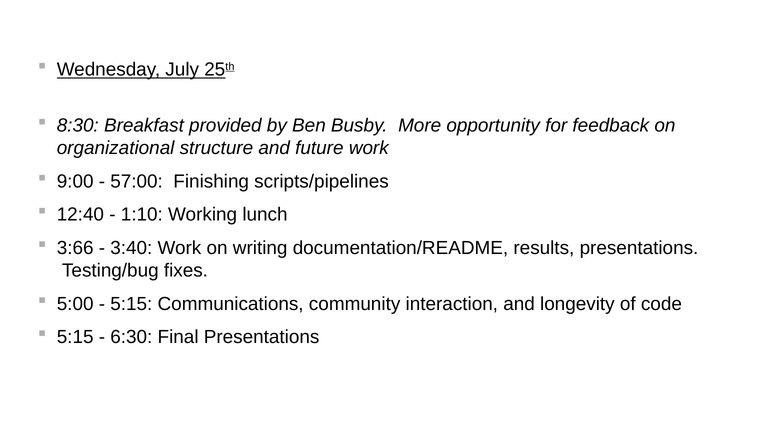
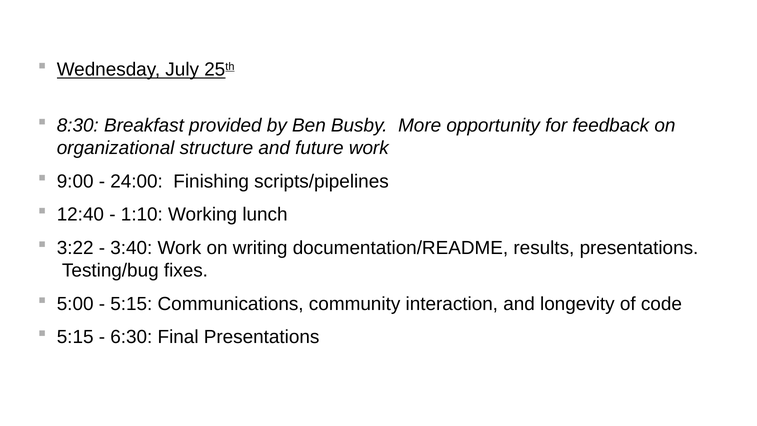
57:00: 57:00 -> 24:00
3:66: 3:66 -> 3:22
